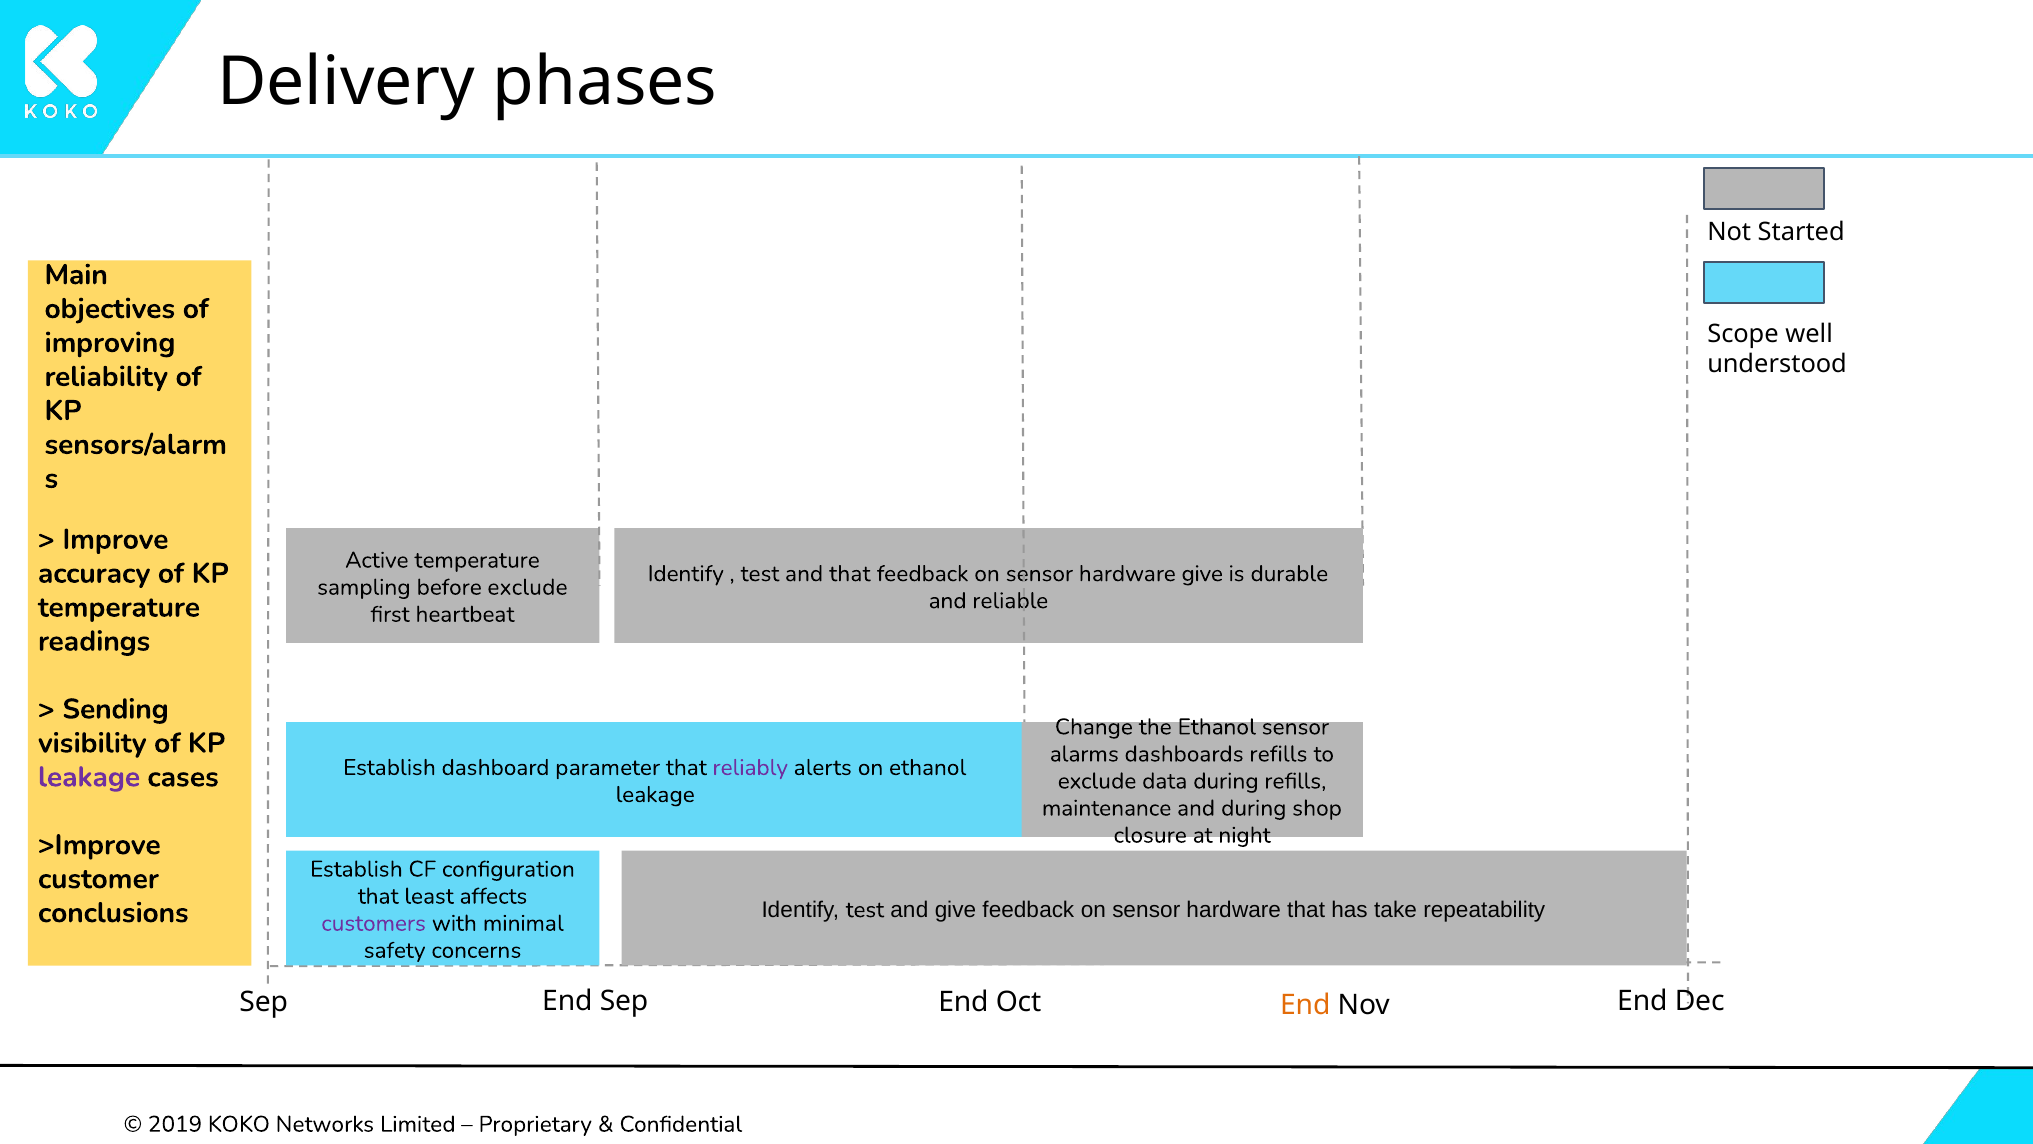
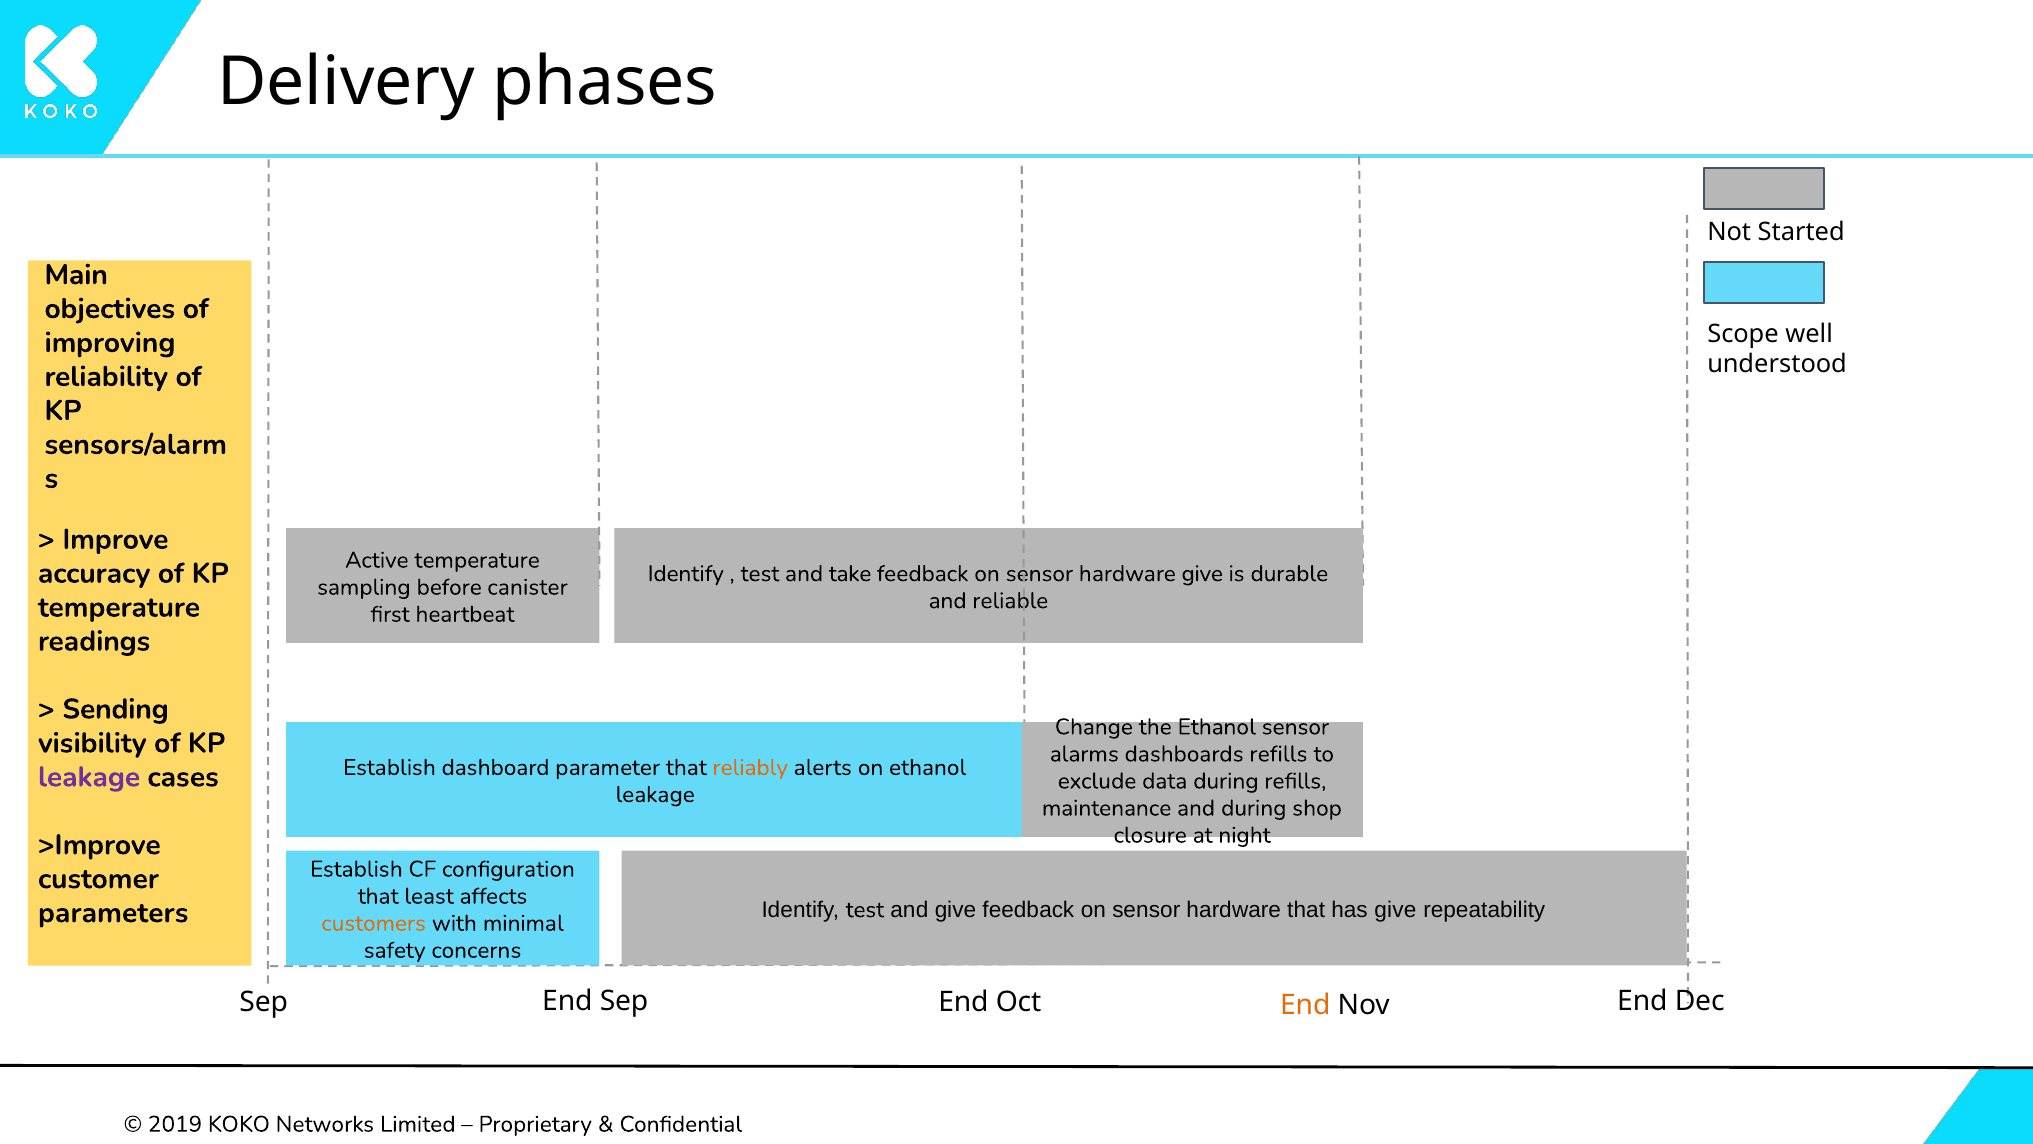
and that: that -> take
before exclude: exclude -> canister
reliably colour: purple -> orange
has take: take -> give
conclusions: conclusions -> parameters
customers colour: purple -> orange
